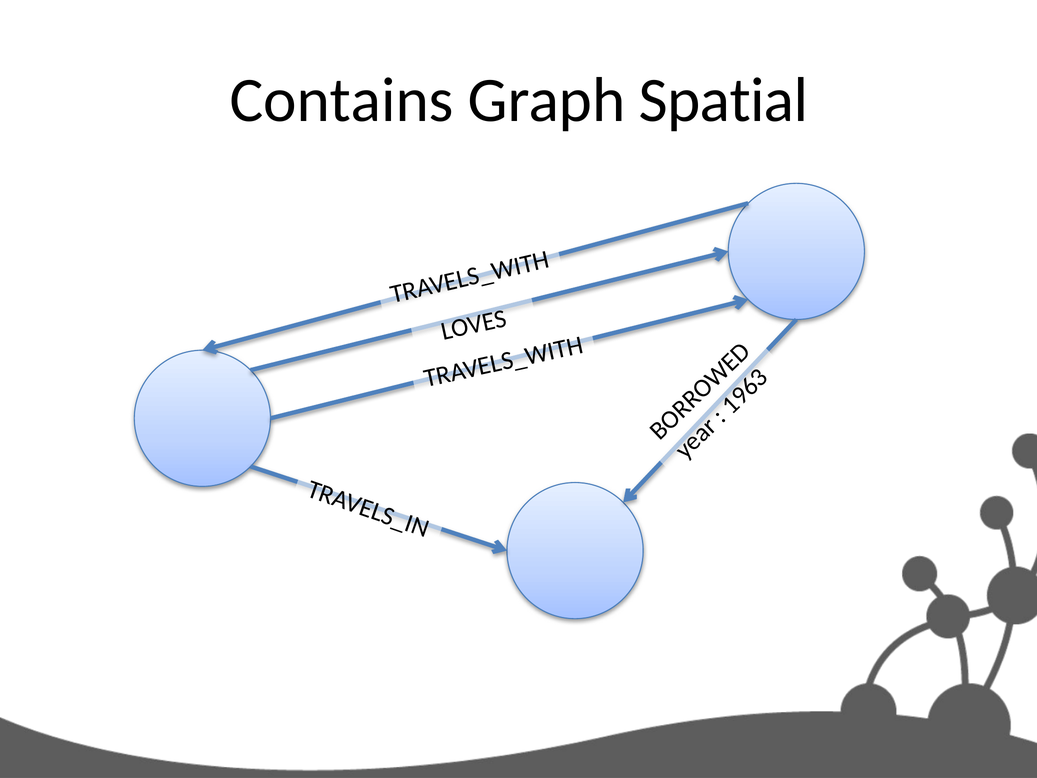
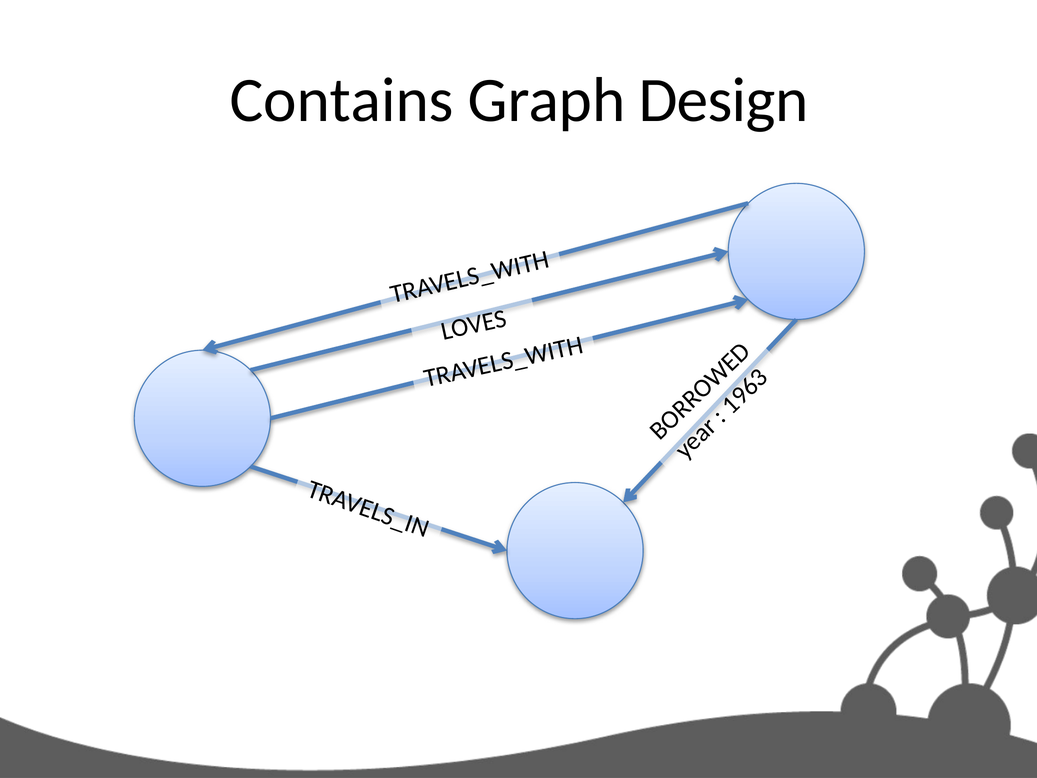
Spatial: Spatial -> Design
